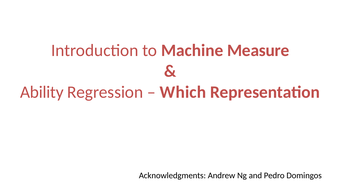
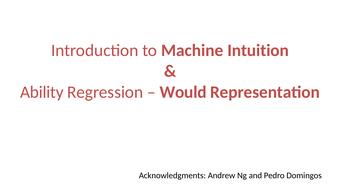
Measure: Measure -> Intuition
Which: Which -> Would
